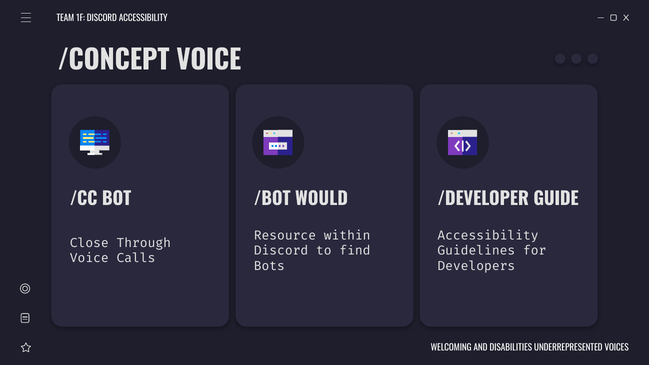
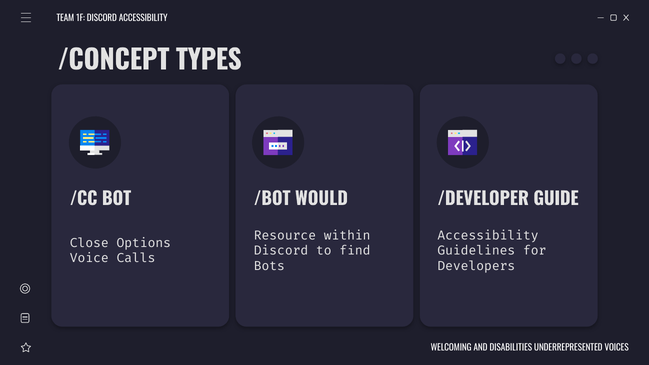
/CONCEPT VOICE: VOICE -> TYPES
Through: Through -> Options
